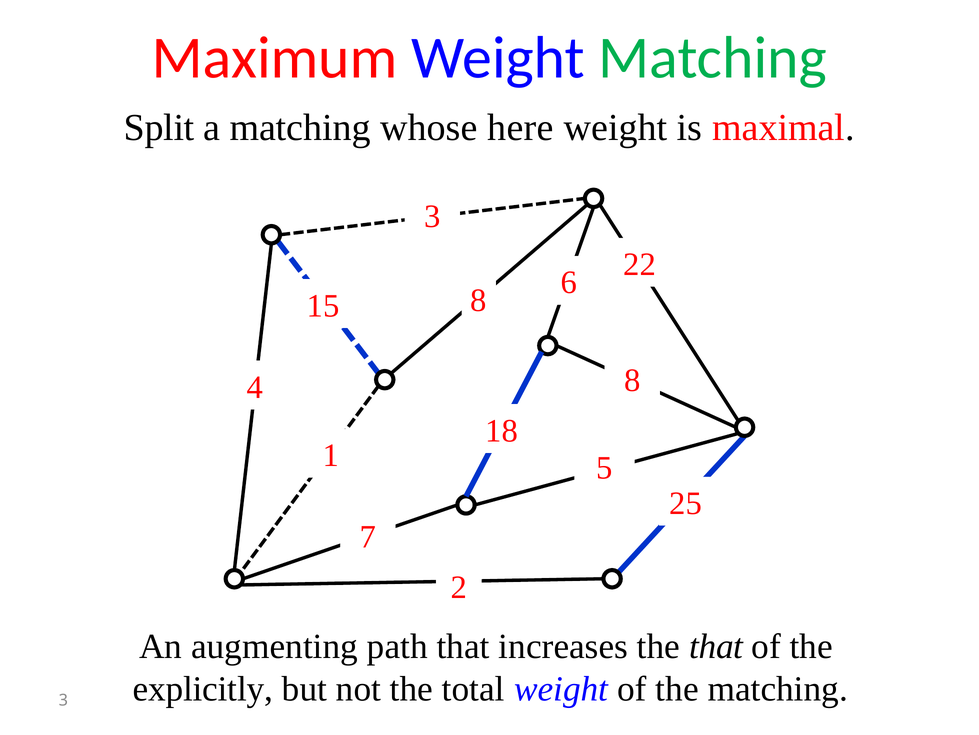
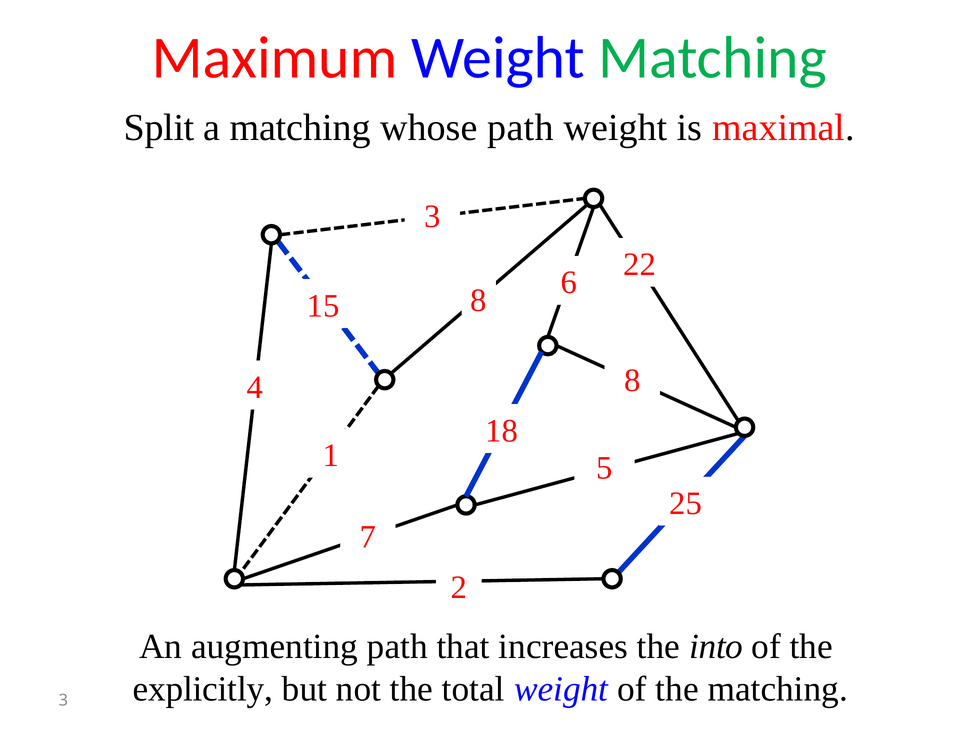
whose here: here -> path
the that: that -> into
